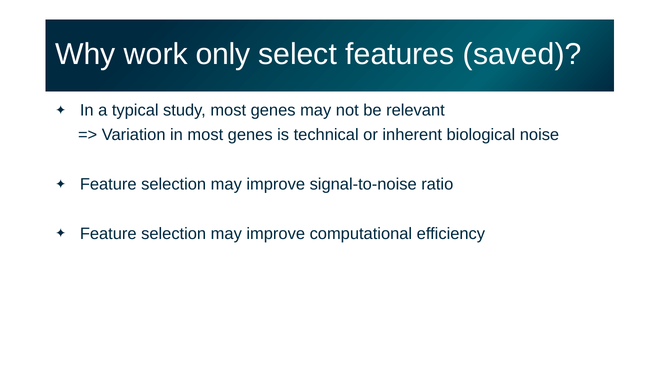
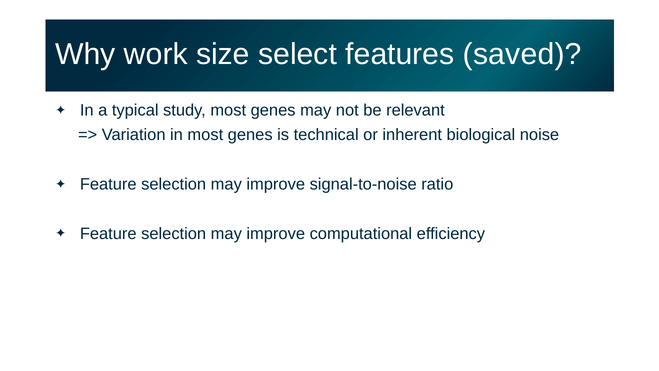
only: only -> size
